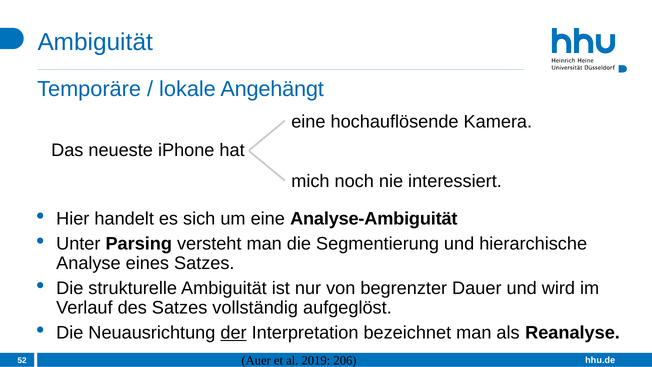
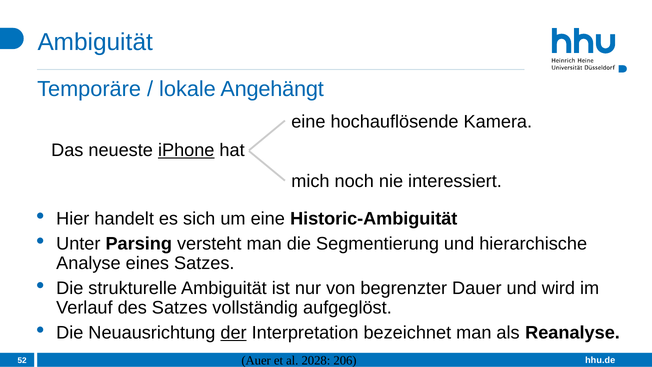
iPhone underline: none -> present
Analyse-Ambiguität: Analyse-Ambiguität -> Historic-Ambiguität
2019: 2019 -> 2028
